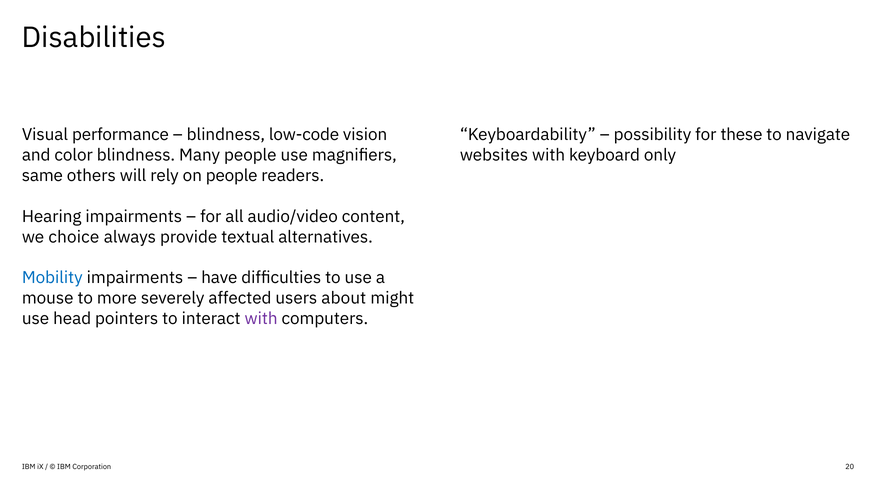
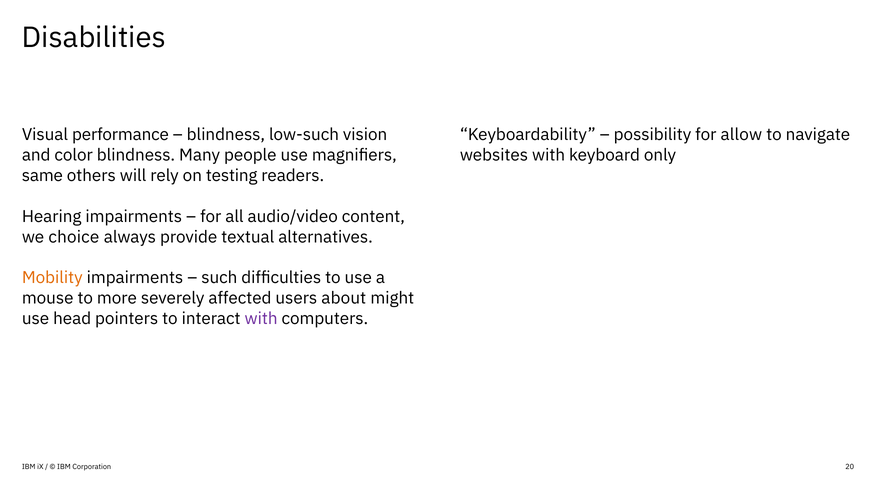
low-code: low-code -> low-such
these: these -> allow
on people: people -> testing
Mobility colour: blue -> orange
have: have -> such
